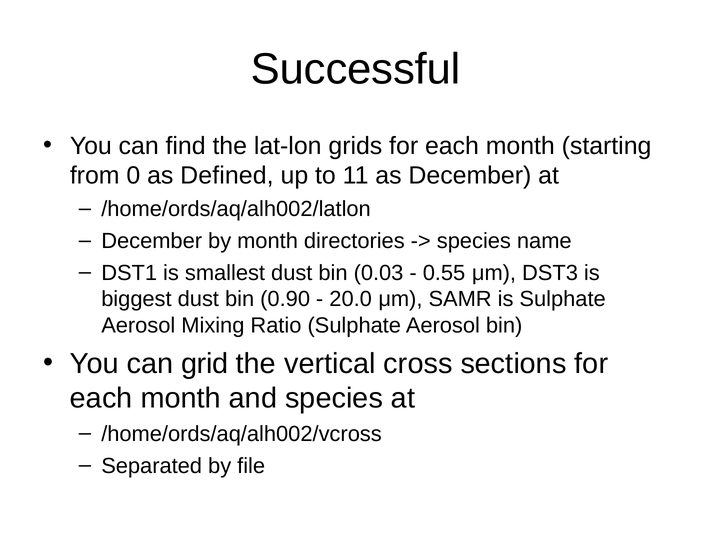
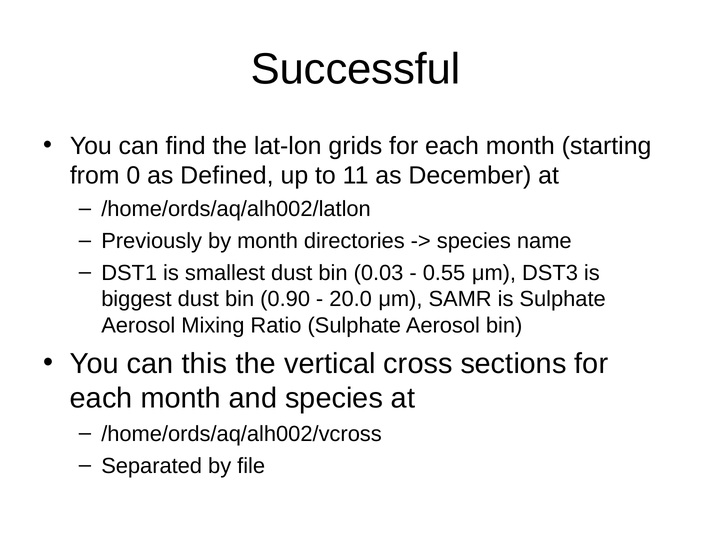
December at (152, 241): December -> Previously
grid: grid -> this
